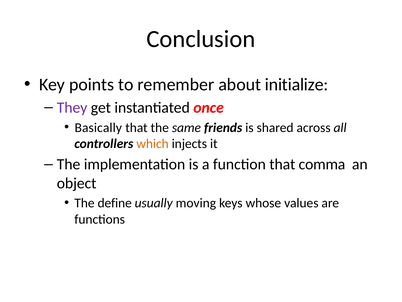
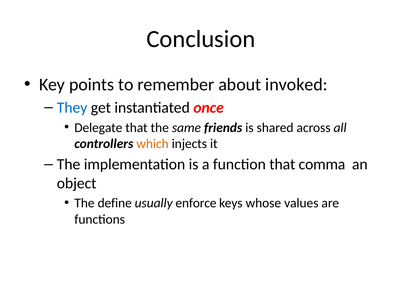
initialize: initialize -> invoked
They colour: purple -> blue
Basically: Basically -> Delegate
moving: moving -> enforce
